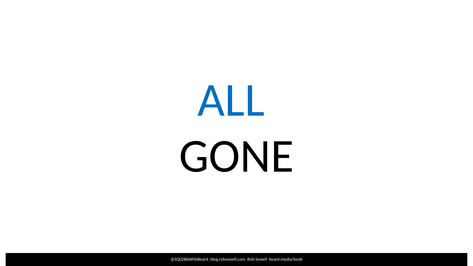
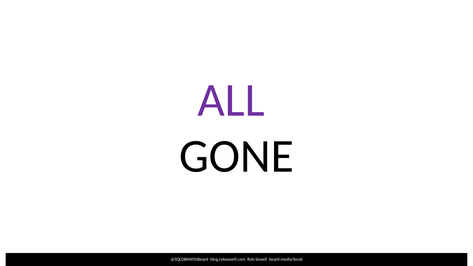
ALL colour: blue -> purple
